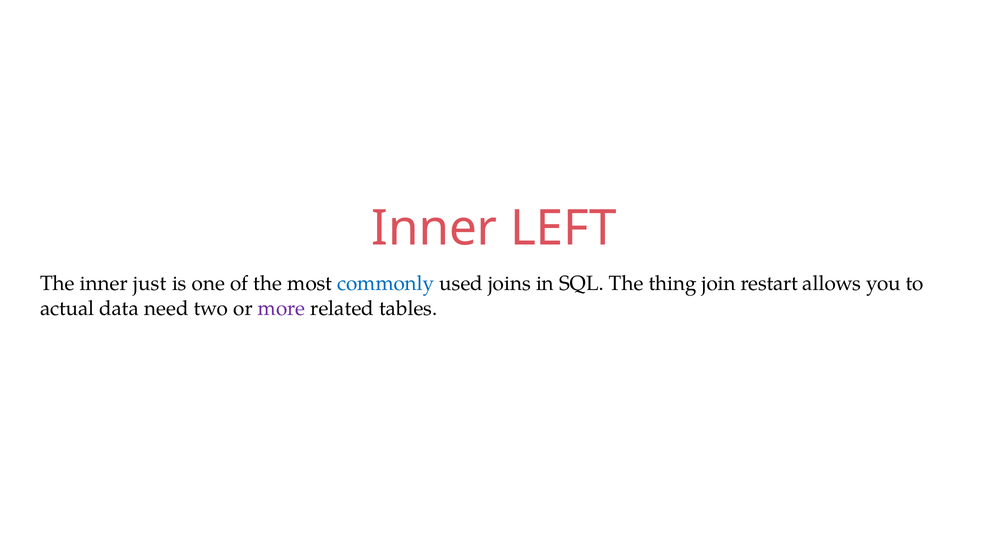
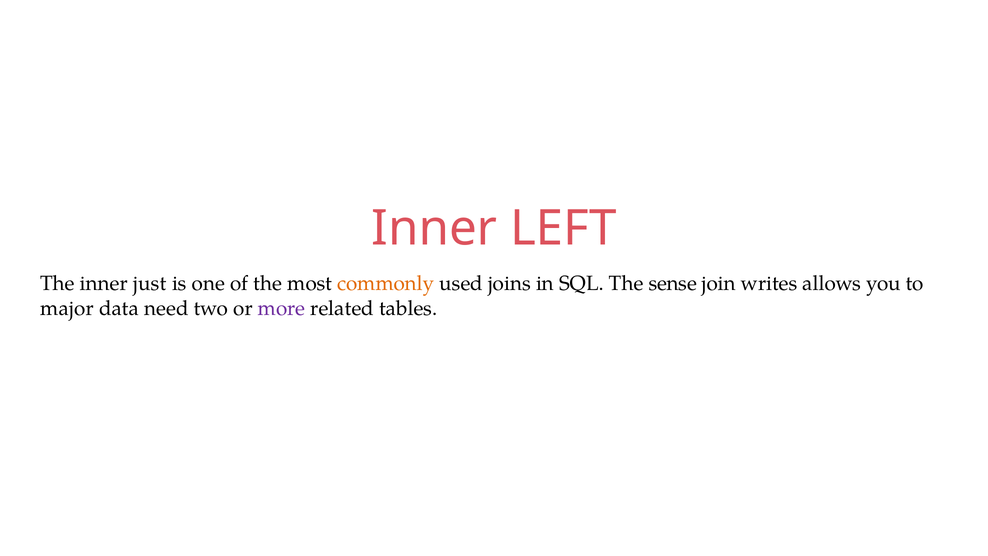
commonly colour: blue -> orange
thing: thing -> sense
restart: restart -> writes
actual: actual -> major
